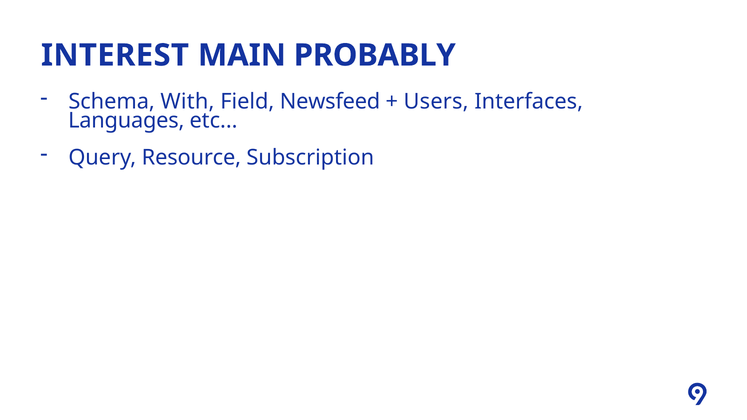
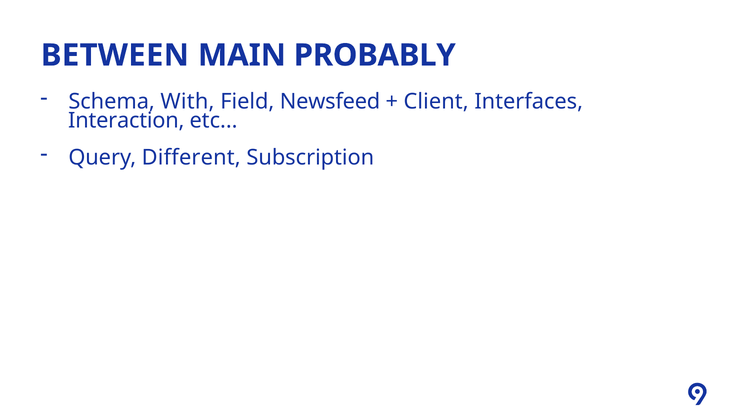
INTEREST: INTEREST -> BETWEEN
Users: Users -> Client
Languages: Languages -> Interaction
Resource: Resource -> Different
